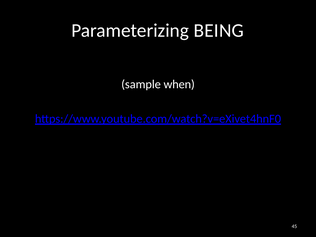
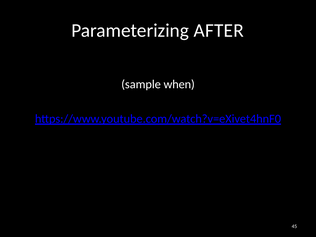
BEING: BEING -> AFTER
